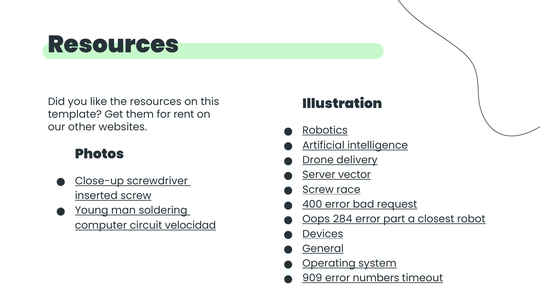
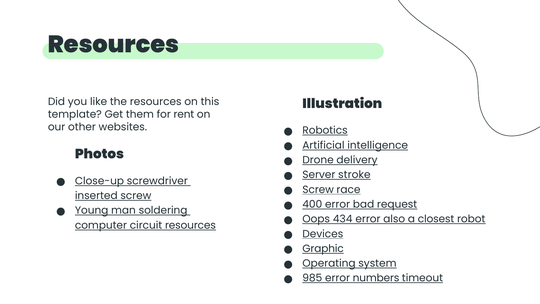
vector: vector -> stroke
284: 284 -> 434
part: part -> also
circuit velocidad: velocidad -> resources
General: General -> Graphic
909: 909 -> 985
